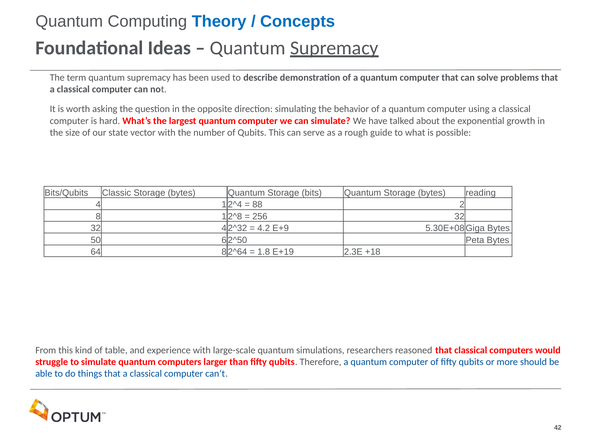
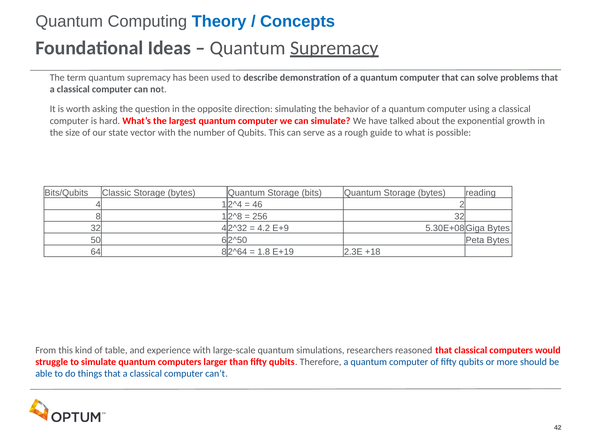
88: 88 -> 46
